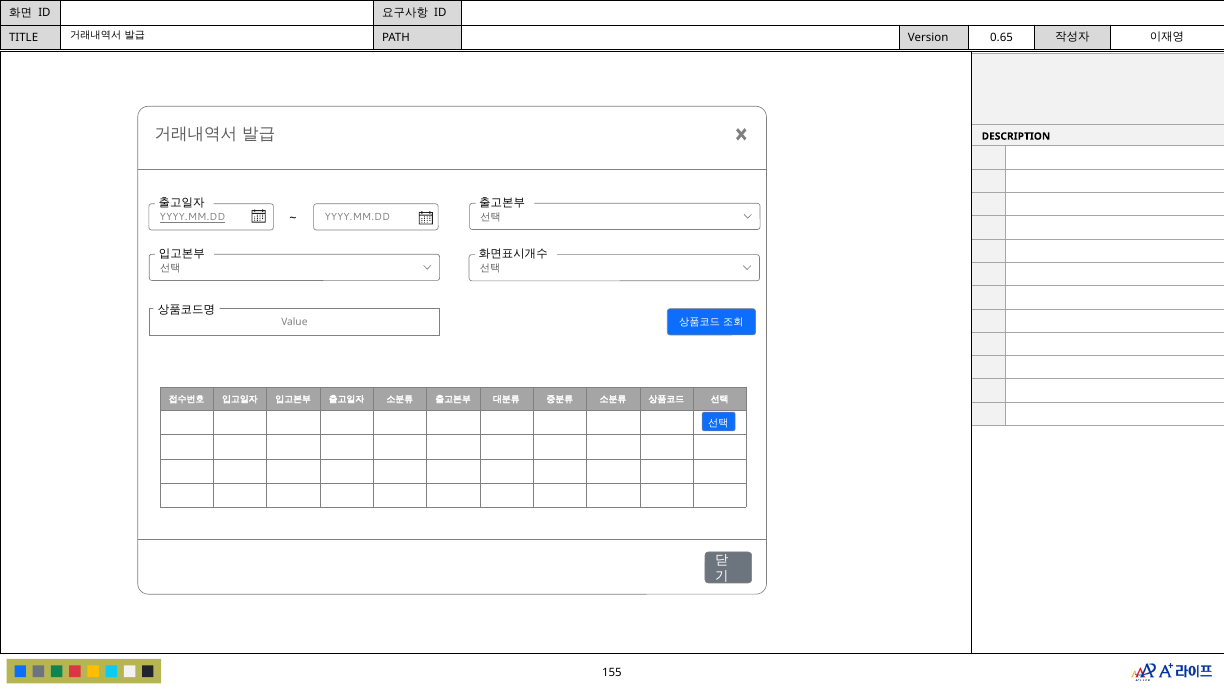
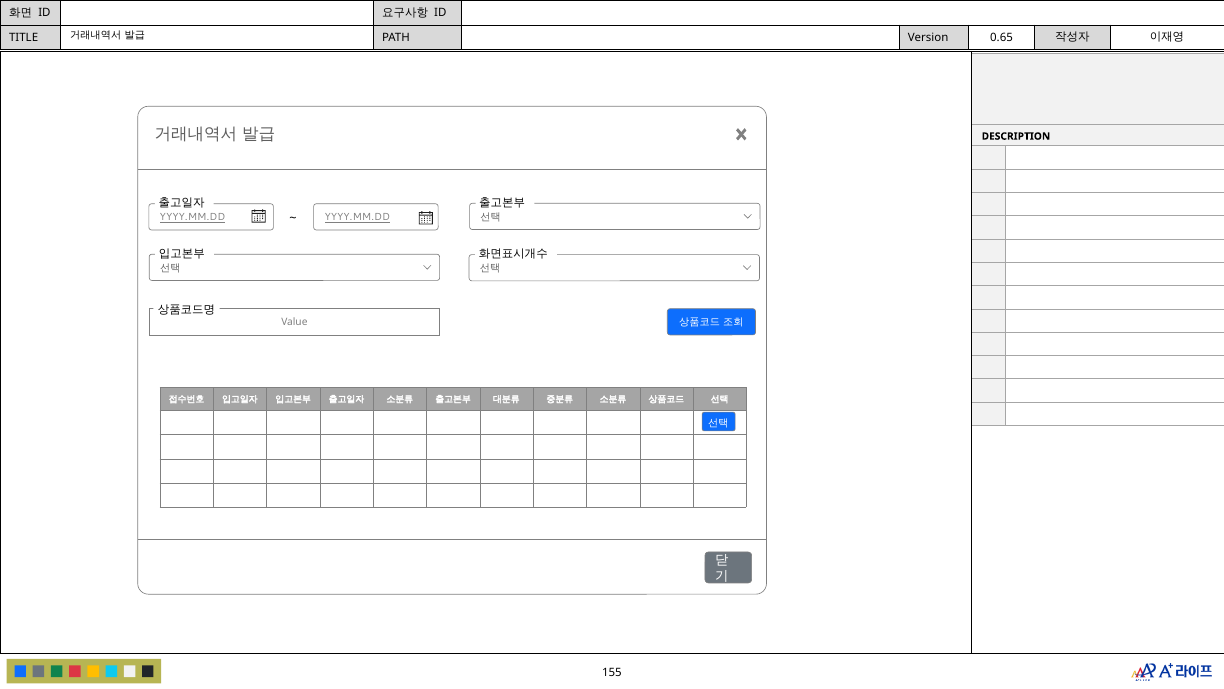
YYYY.MM.DD at (357, 217) underline: none -> present
